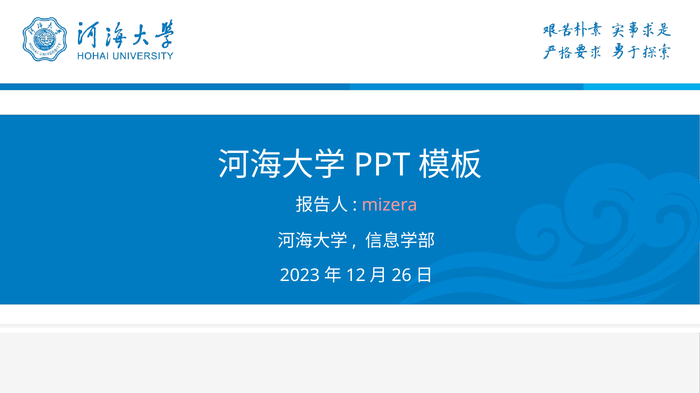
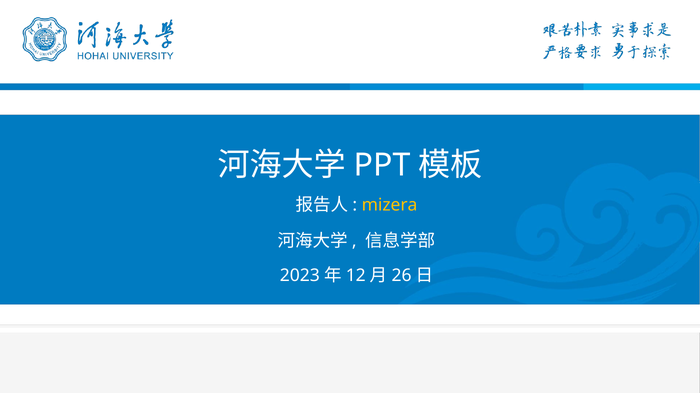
mizera colour: pink -> yellow
